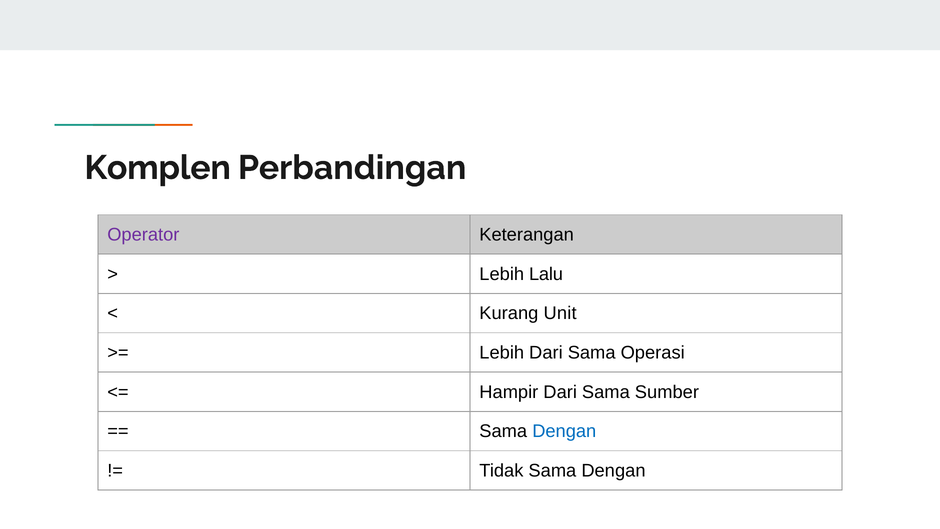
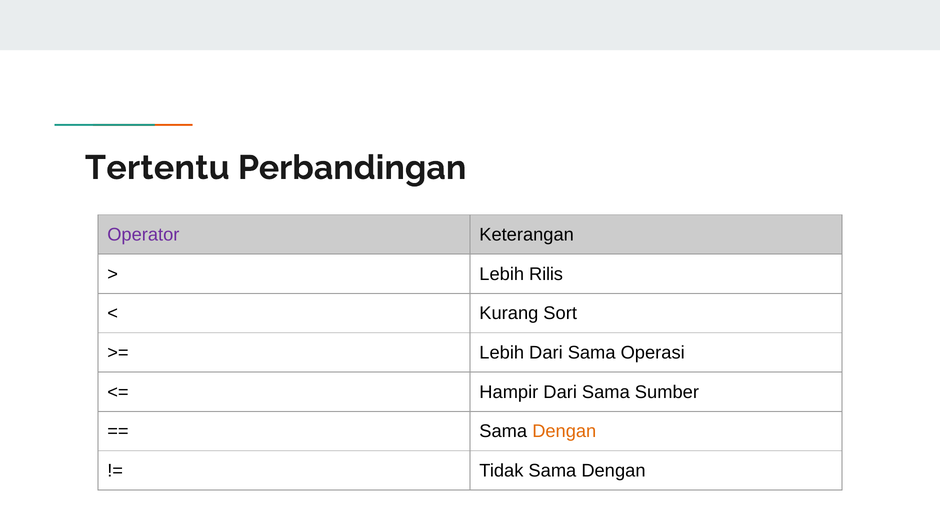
Komplen: Komplen -> Tertentu
Lalu: Lalu -> Rilis
Unit: Unit -> Sort
Dengan at (564, 431) colour: blue -> orange
